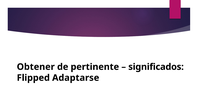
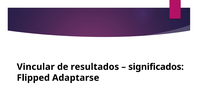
Obtener: Obtener -> Vincular
pertinente: pertinente -> resultados
